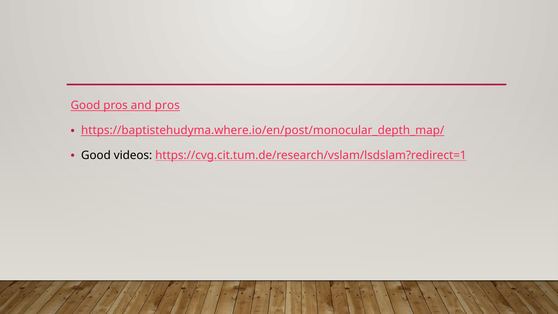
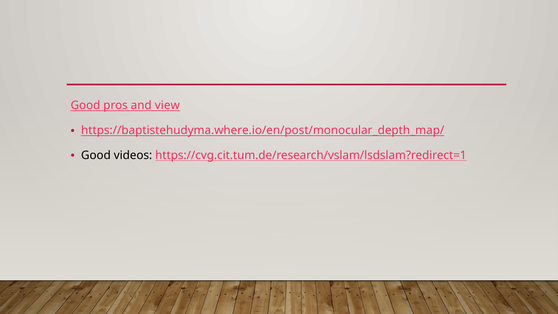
and pros: pros -> view
